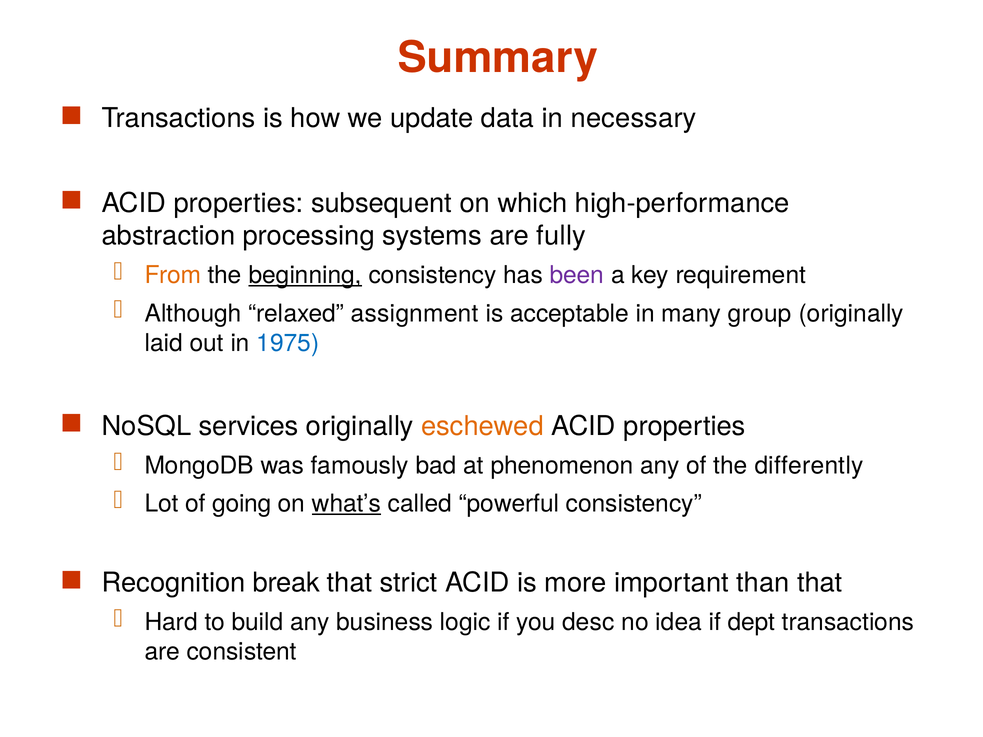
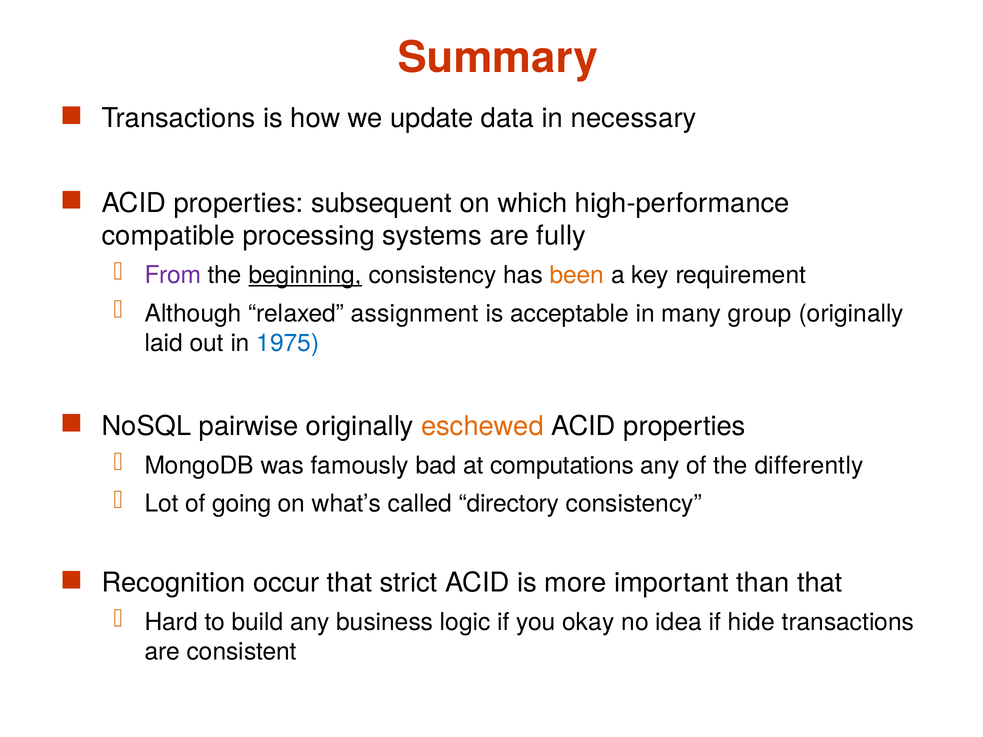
abstraction: abstraction -> compatible
From colour: orange -> purple
been colour: purple -> orange
services: services -> pairwise
phenomenon: phenomenon -> computations
what’s underline: present -> none
powerful: powerful -> directory
break: break -> occur
desc: desc -> okay
dept: dept -> hide
